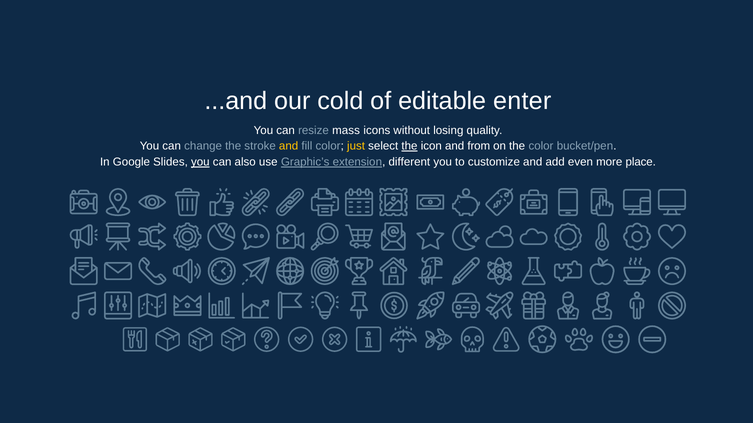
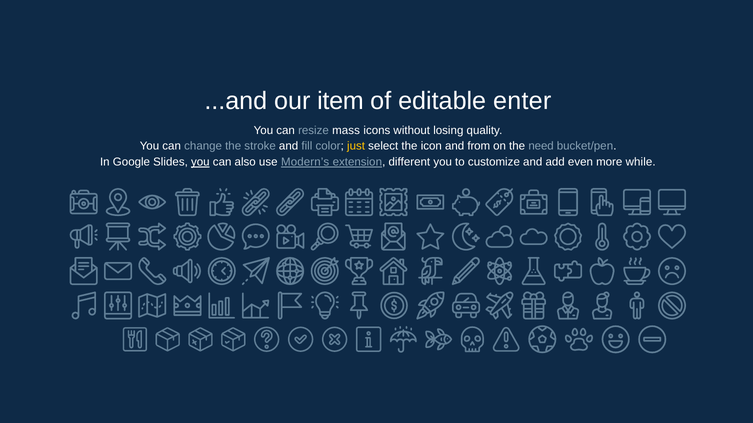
cold: cold -> item
and at (289, 146) colour: yellow -> white
the at (409, 146) underline: present -> none
the color: color -> need
Graphic’s: Graphic’s -> Modern’s
place: place -> while
